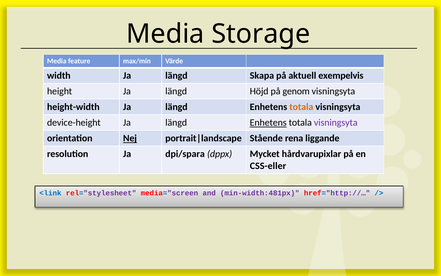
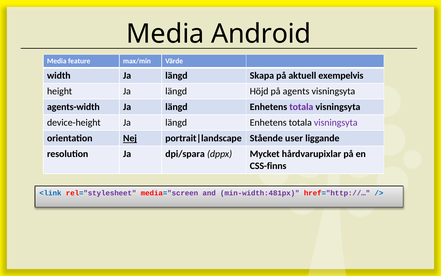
Storage: Storage -> Android
genom: genom -> agents
height-width: height-width -> agents-width
totala at (301, 107) colour: orange -> purple
Enhetens at (268, 123) underline: present -> none
rena: rena -> user
CSS-eller: CSS-eller -> CSS-finns
